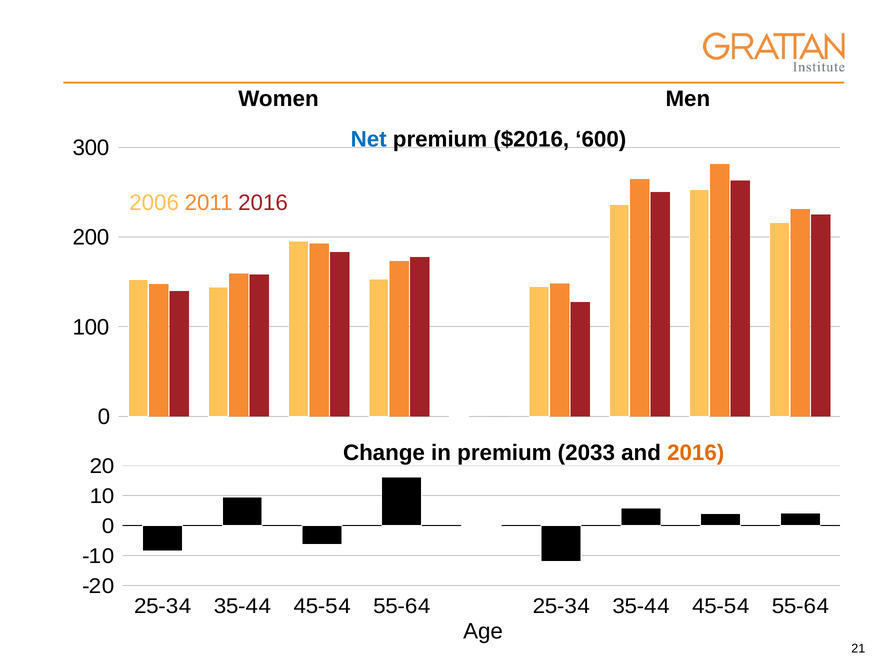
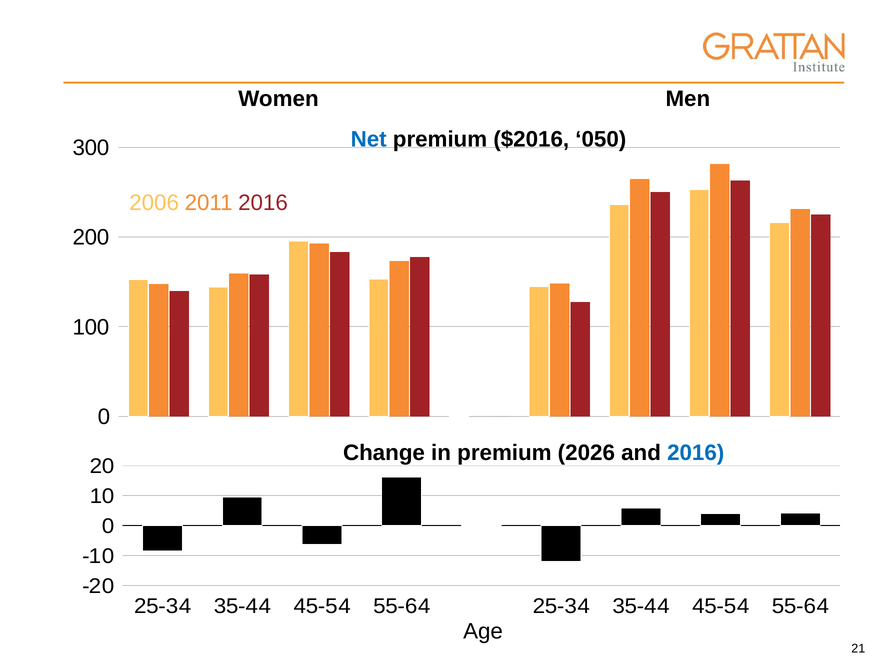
600: 600 -> 050
2033: 2033 -> 2026
2016 colour: orange -> blue
